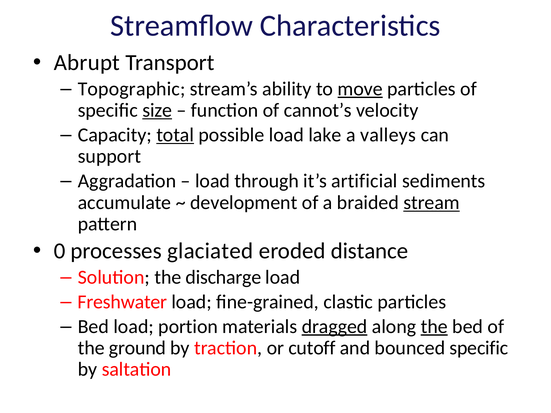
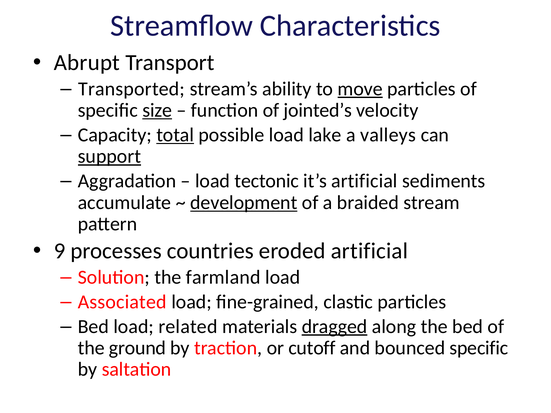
Topographic: Topographic -> Transported
cannot’s: cannot’s -> jointed’s
support underline: none -> present
through: through -> tectonic
development underline: none -> present
stream underline: present -> none
0: 0 -> 9
glaciated: glaciated -> countries
eroded distance: distance -> artificial
discharge: discharge -> farmland
Freshwater: Freshwater -> Associated
portion: portion -> related
the at (434, 327) underline: present -> none
